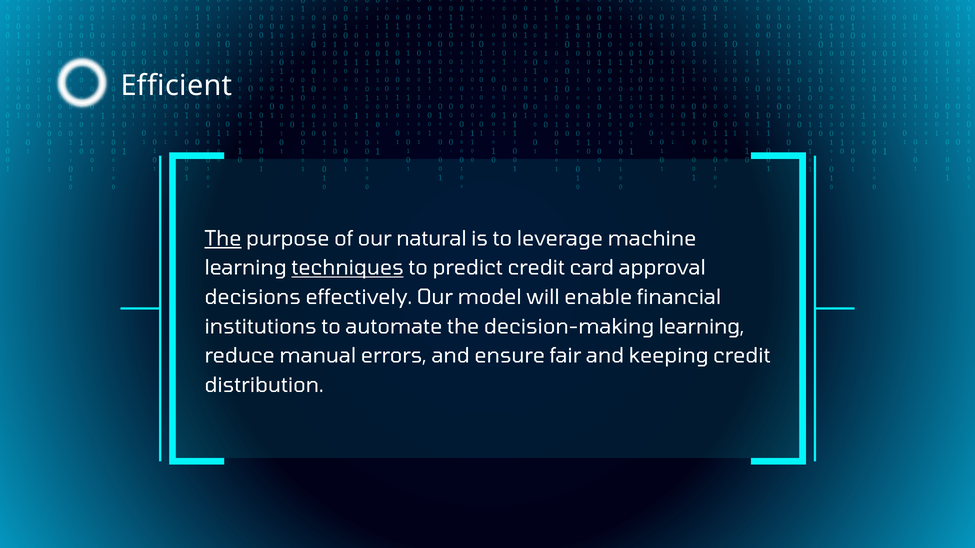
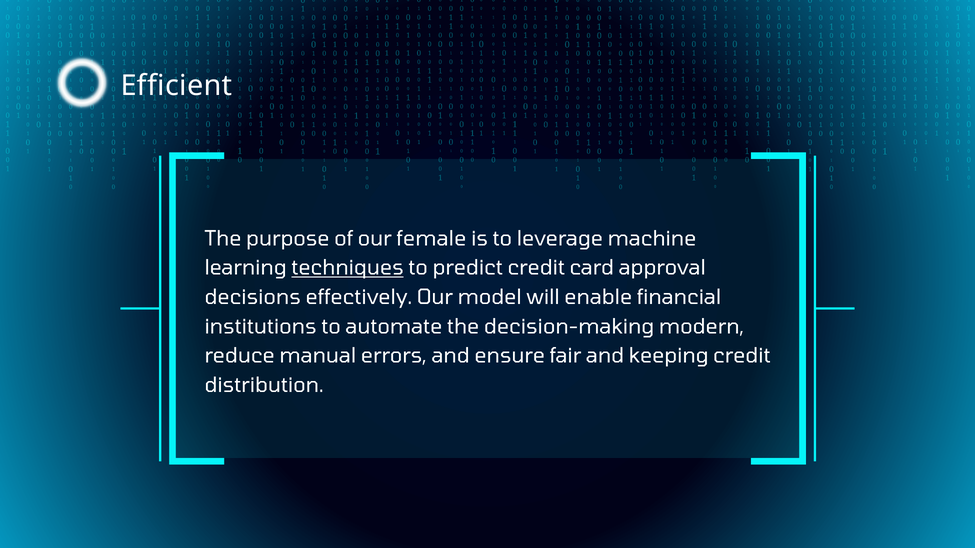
The at (223, 239) underline: present -> none
natural: natural -> female
decision-making learning: learning -> modern
